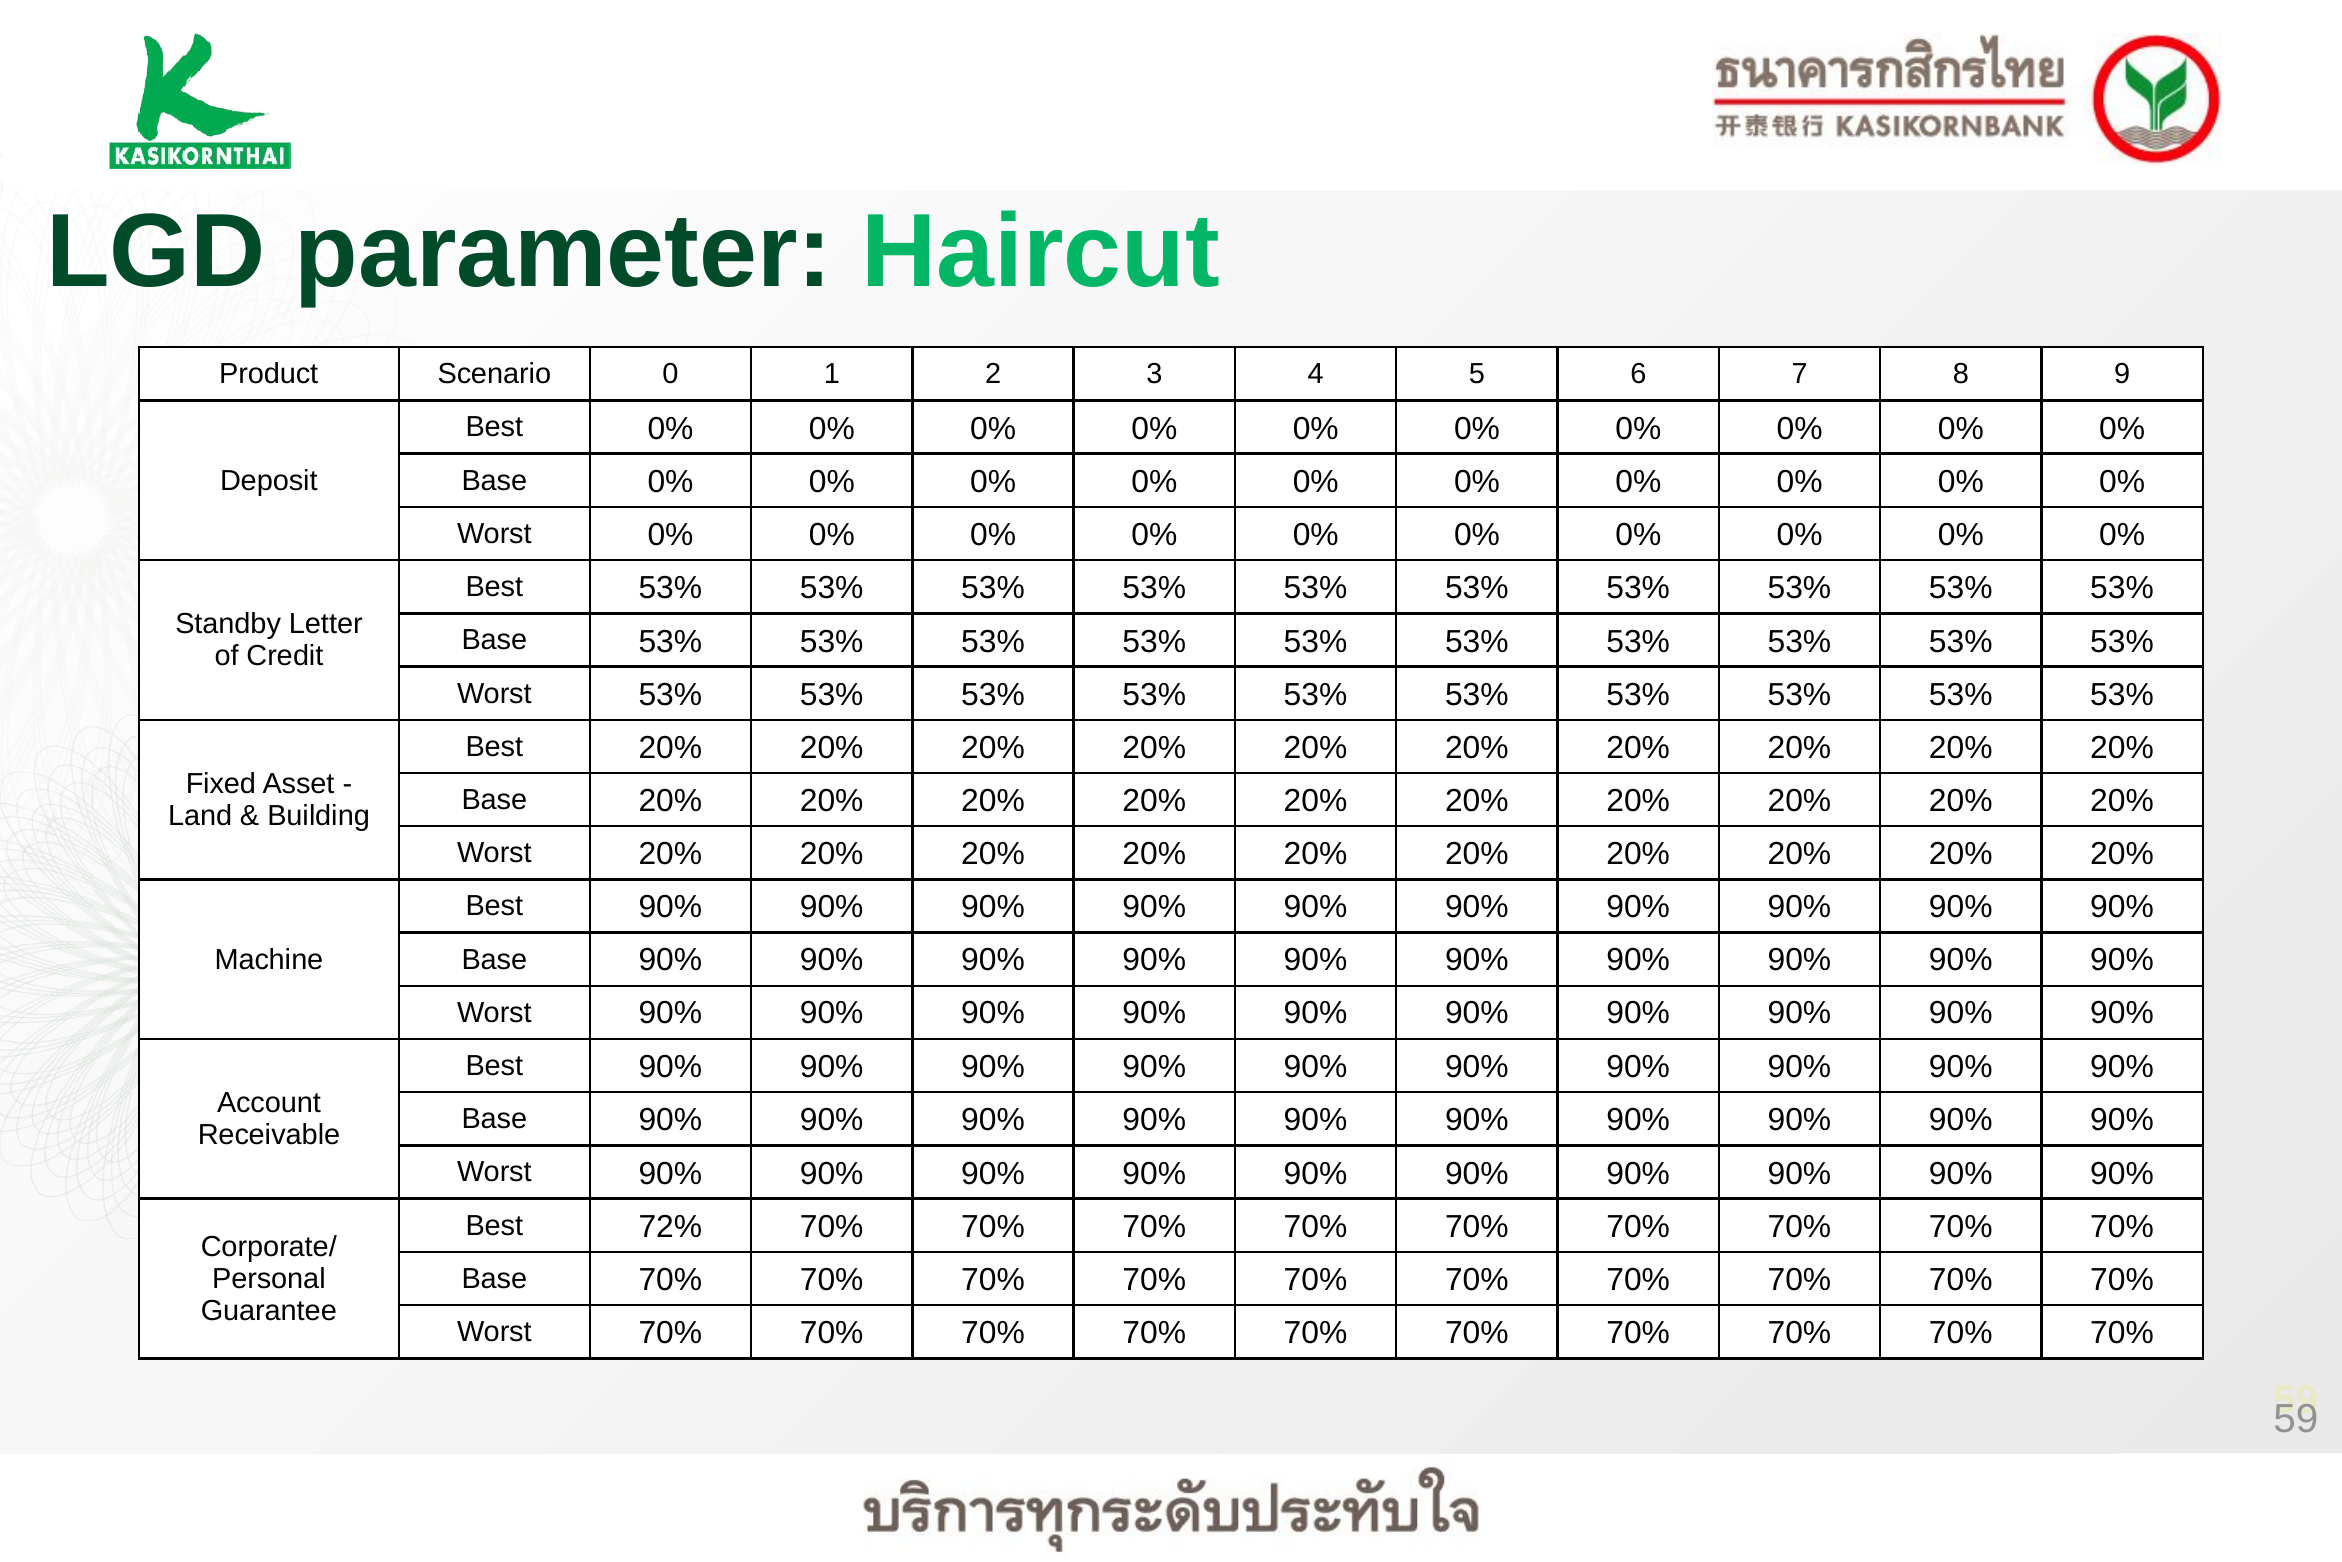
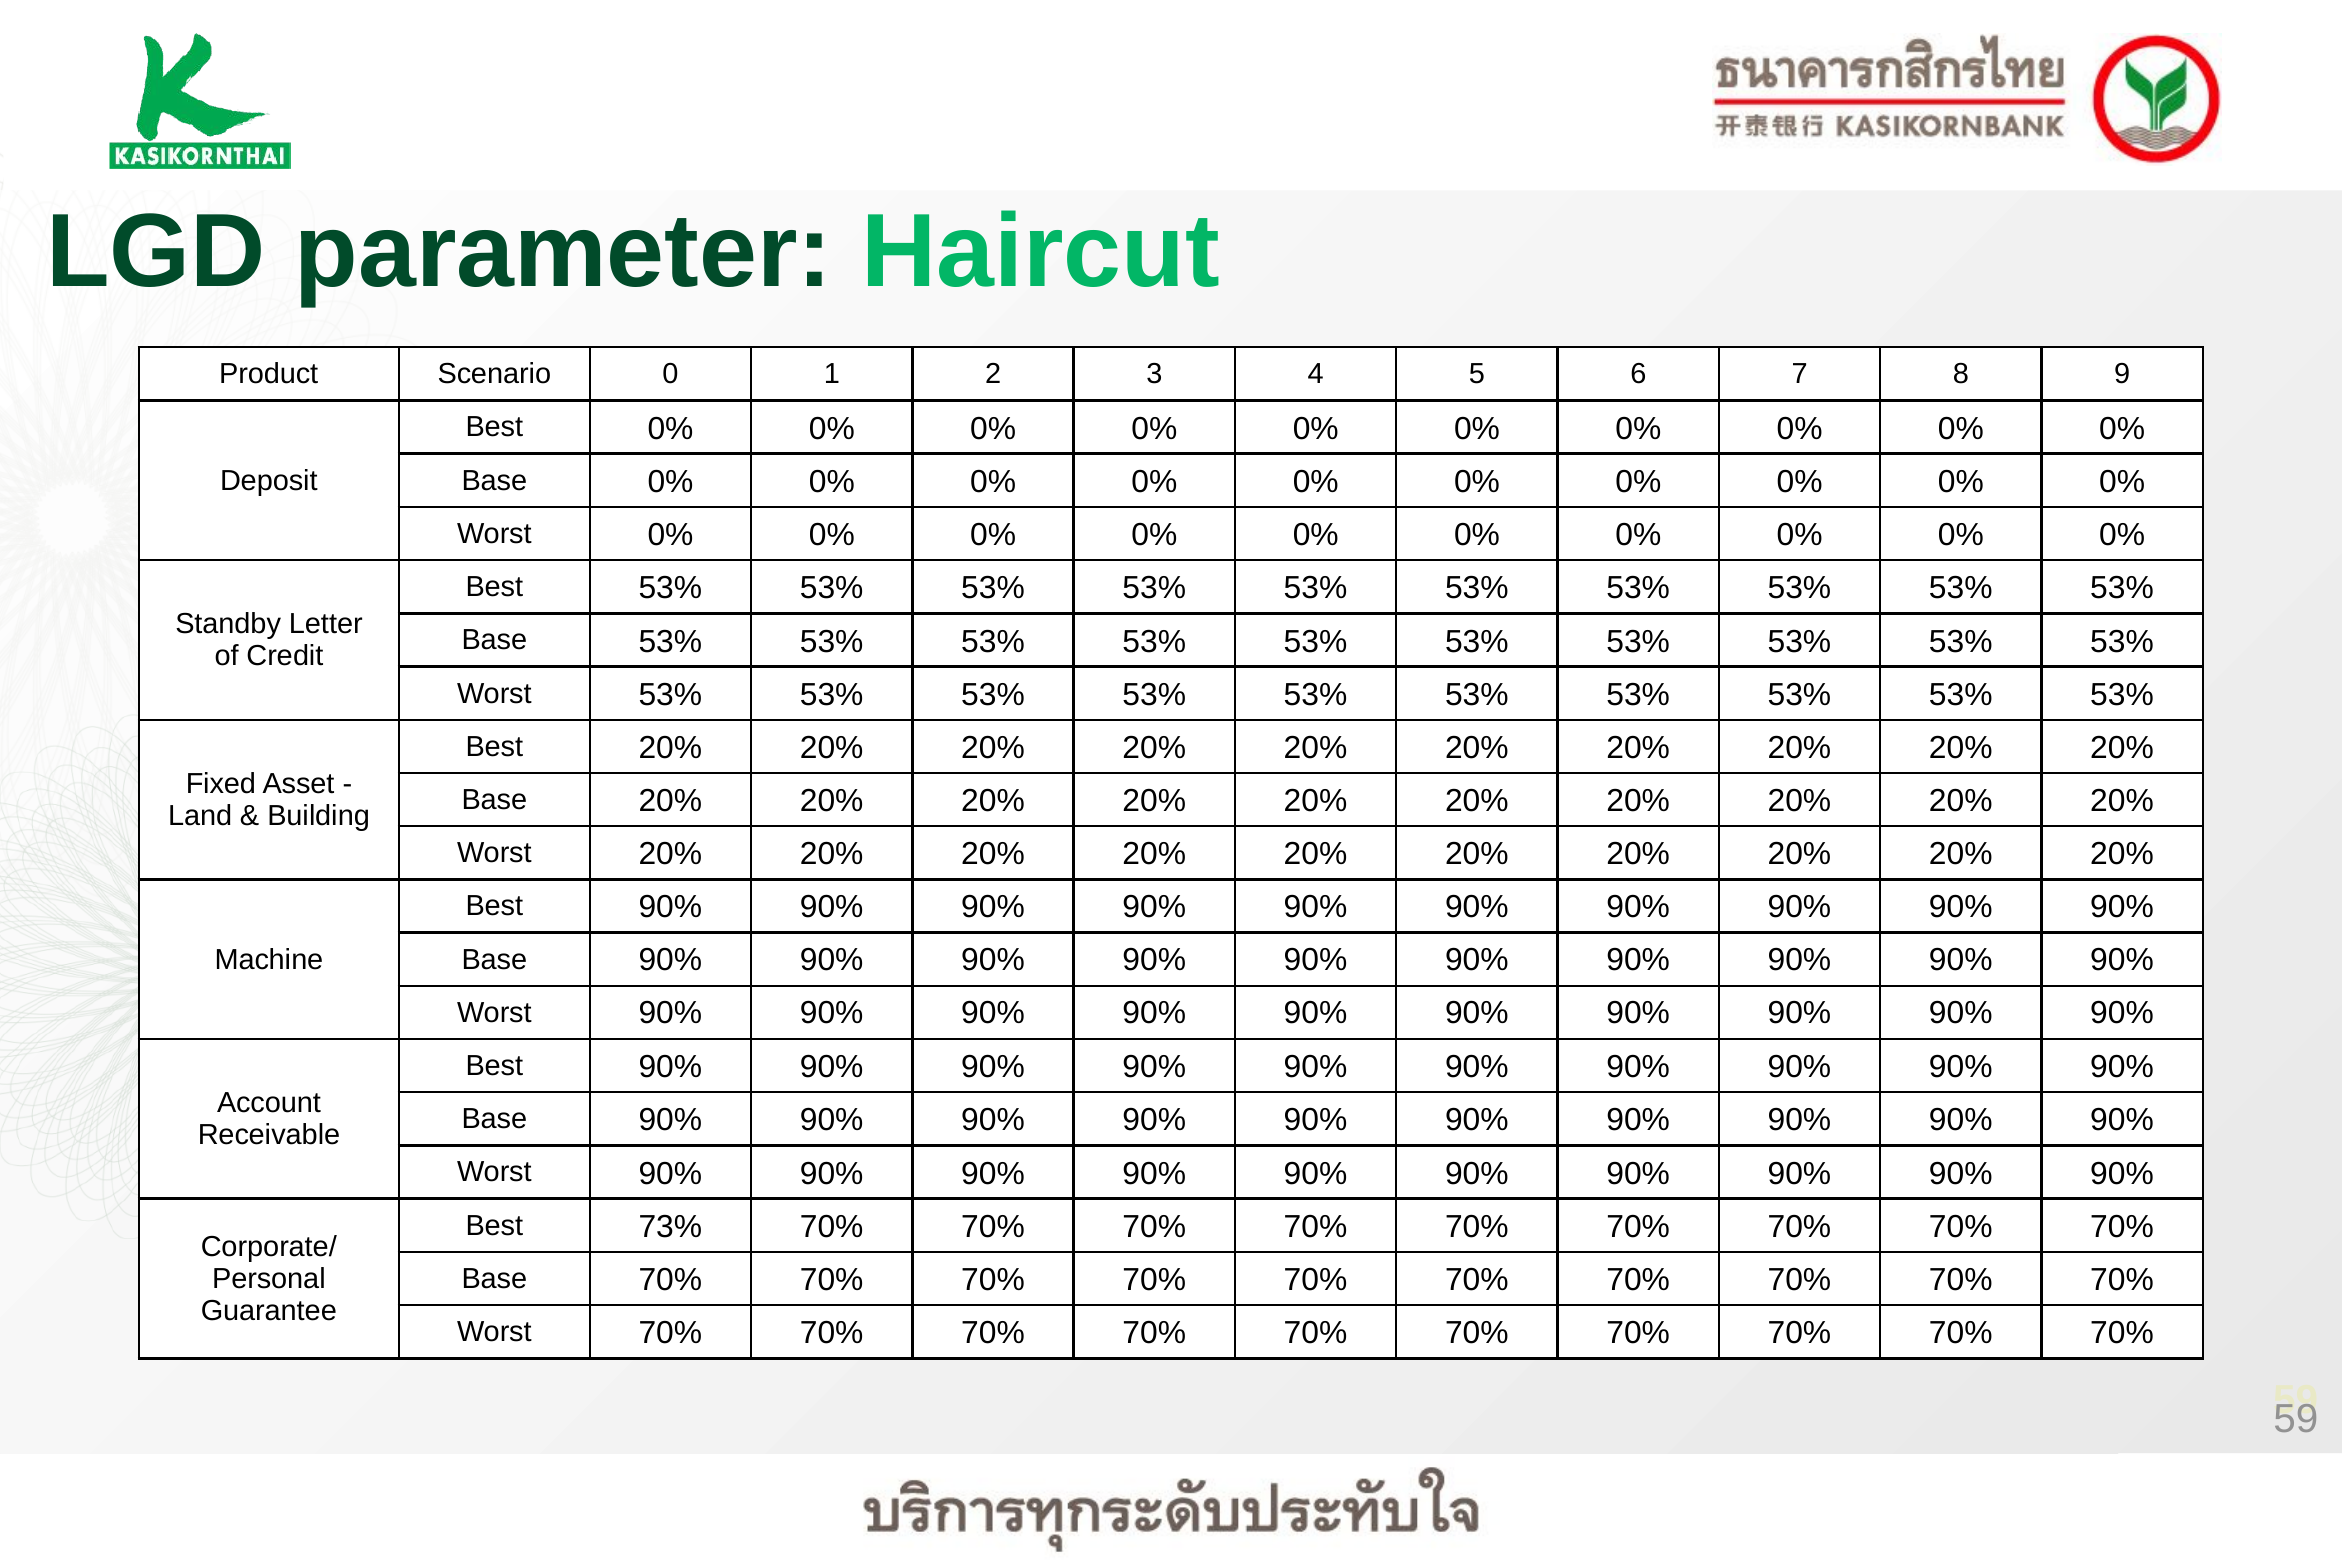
72%: 72% -> 73%
